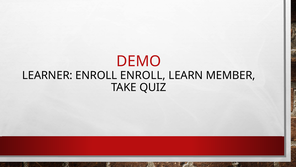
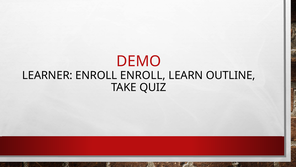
MEMBER: MEMBER -> OUTLINE
